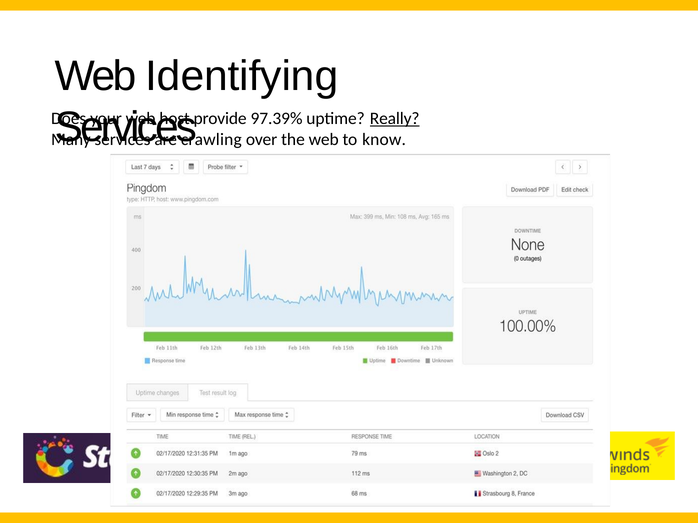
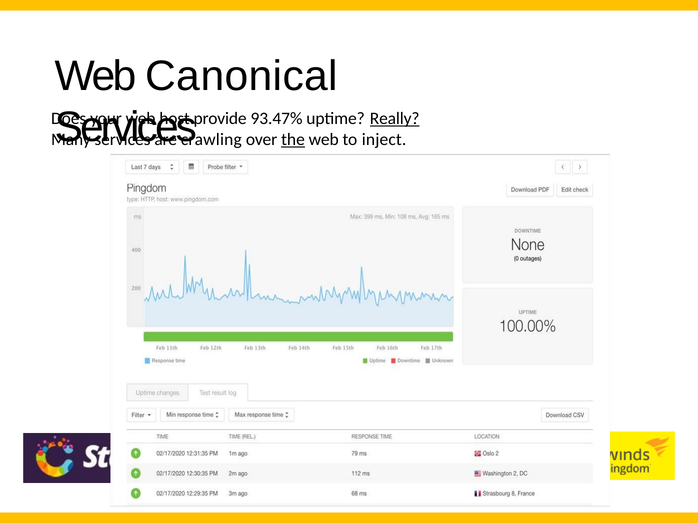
Identifying: Identifying -> Canonical
97.39%: 97.39% -> 93.47%
the underline: none -> present
know: know -> inject
